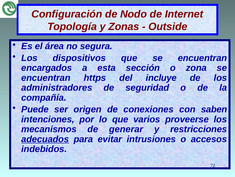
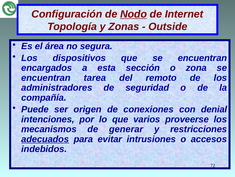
Nodo underline: none -> present
https: https -> tarea
incluye: incluye -> remoto
saben: saben -> denial
